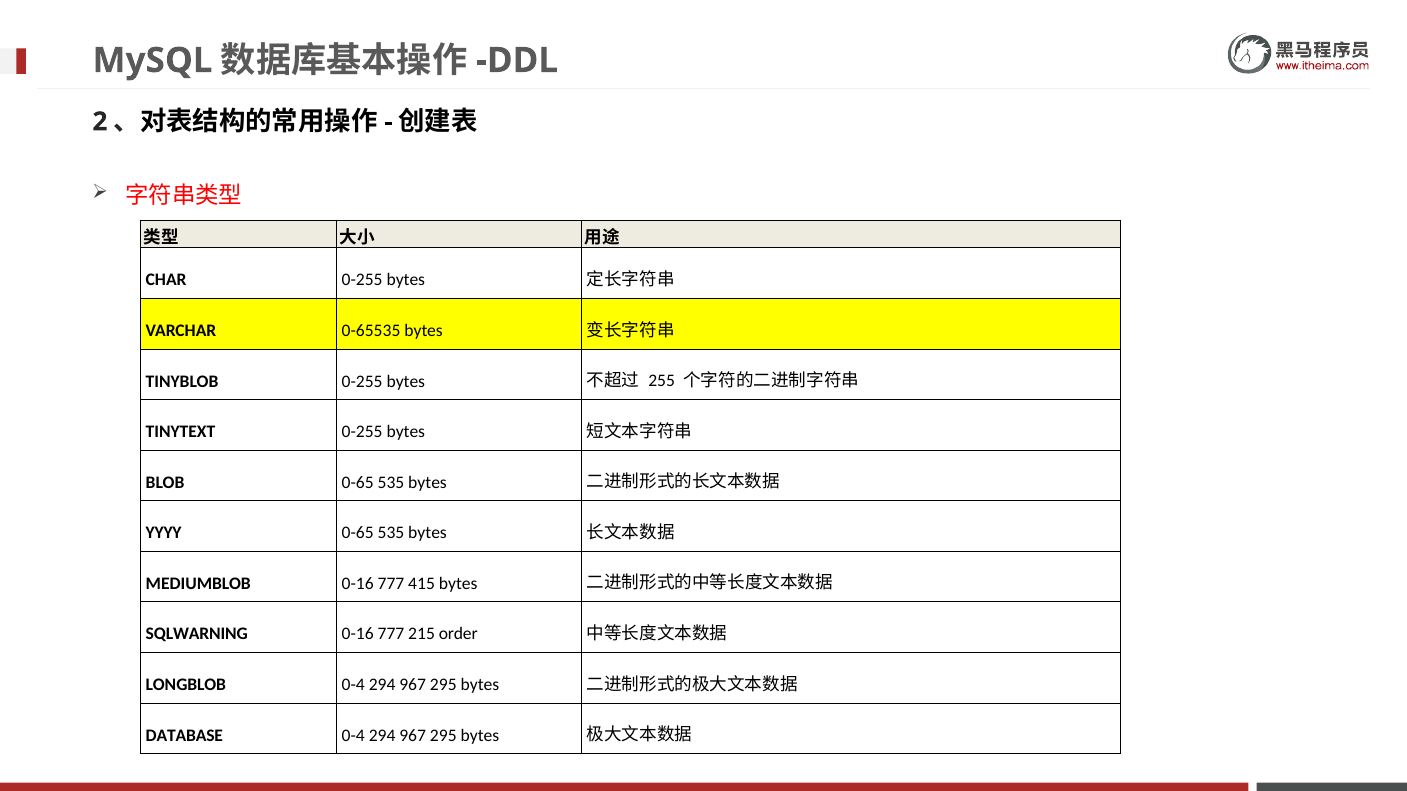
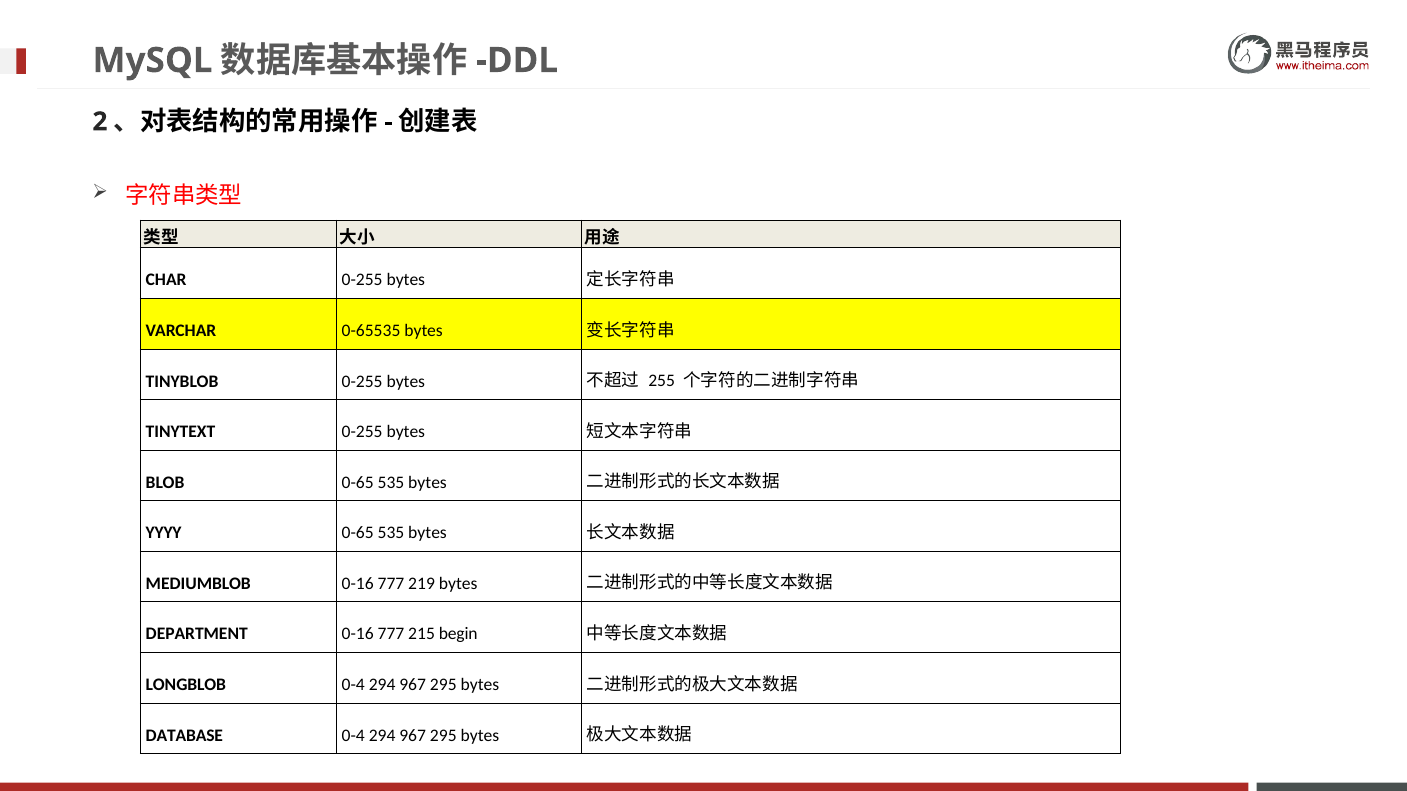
415: 415 -> 219
SQLWARNING: SQLWARNING -> DEPARTMENT
order: order -> begin
